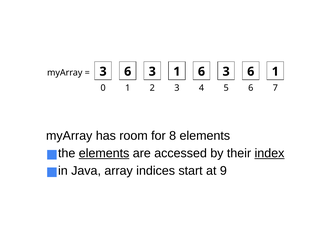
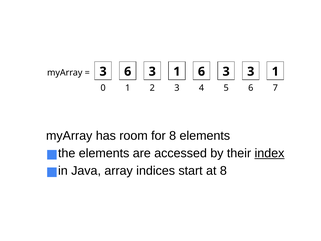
6 3 6: 6 -> 3
elements at (104, 153) underline: present -> none
at 9: 9 -> 8
